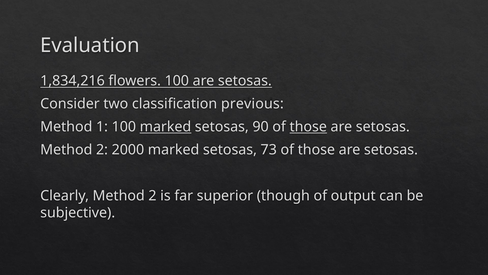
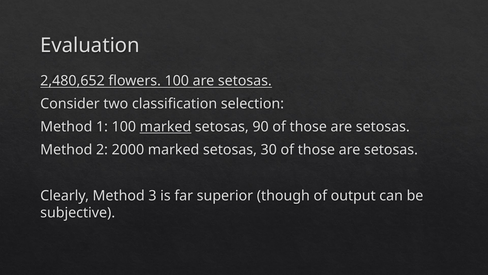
1,834,216: 1,834,216 -> 2,480,652
previous: previous -> selection
those at (308, 127) underline: present -> none
73: 73 -> 30
Clearly Method 2: 2 -> 3
